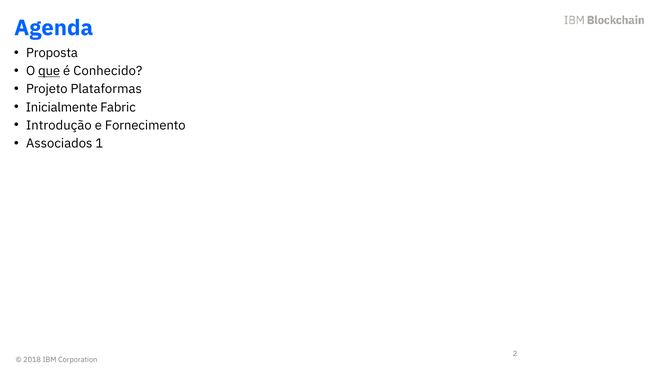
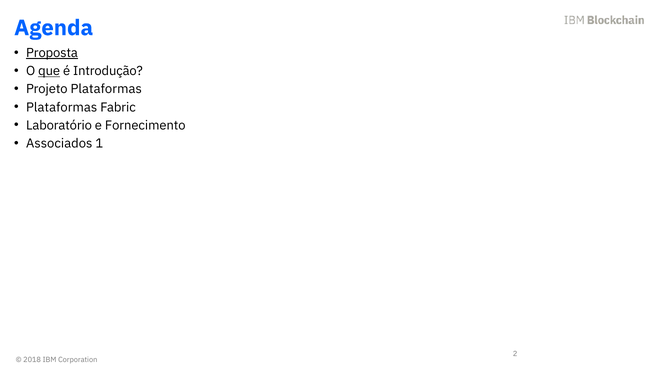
Proposta underline: none -> present
Conhecido: Conhecido -> Introdução
Inicialmente at (62, 107): Inicialmente -> Plataformas
Introdução: Introdução -> Laboratório
